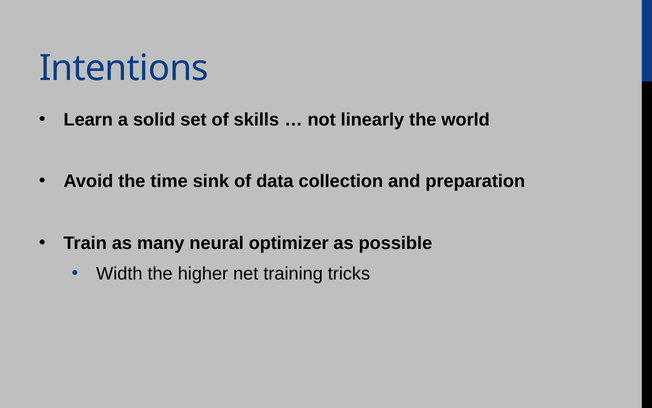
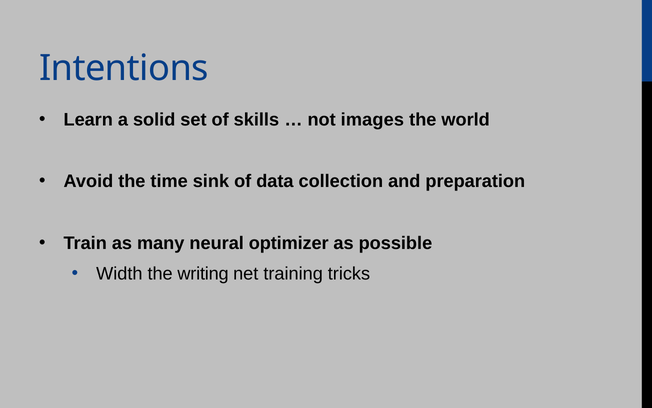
linearly: linearly -> images
higher: higher -> writing
